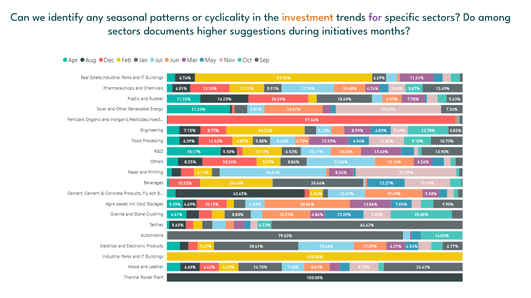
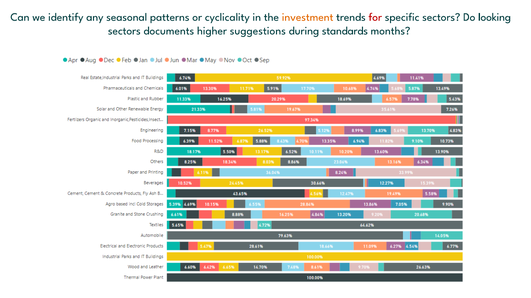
for colour: purple -> red
among: among -> looking
initiatives: initiatives -> standards
